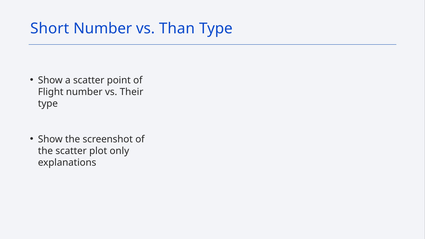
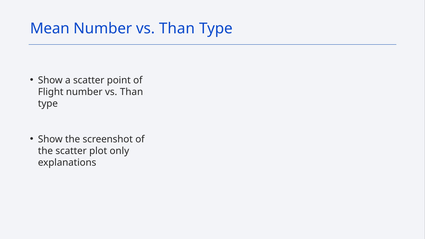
Short: Short -> Mean
Flight number vs Their: Their -> Than
